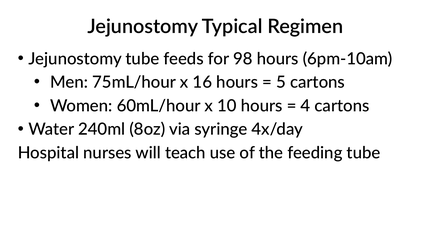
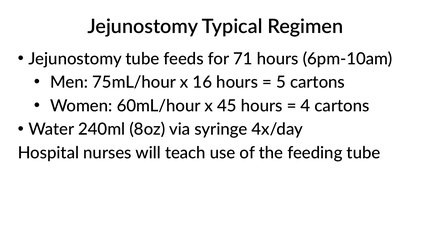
98: 98 -> 71
10: 10 -> 45
